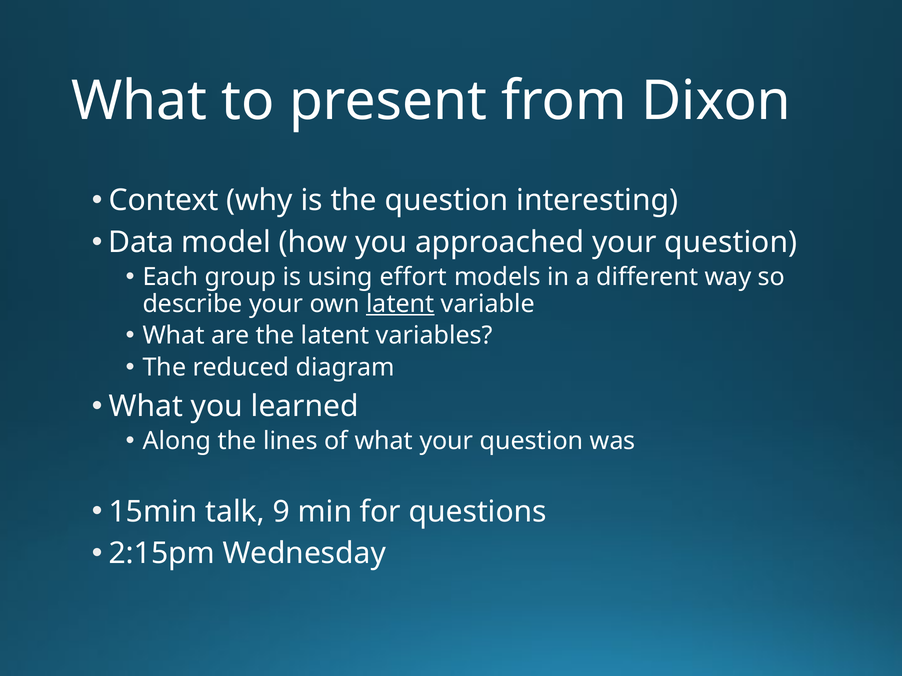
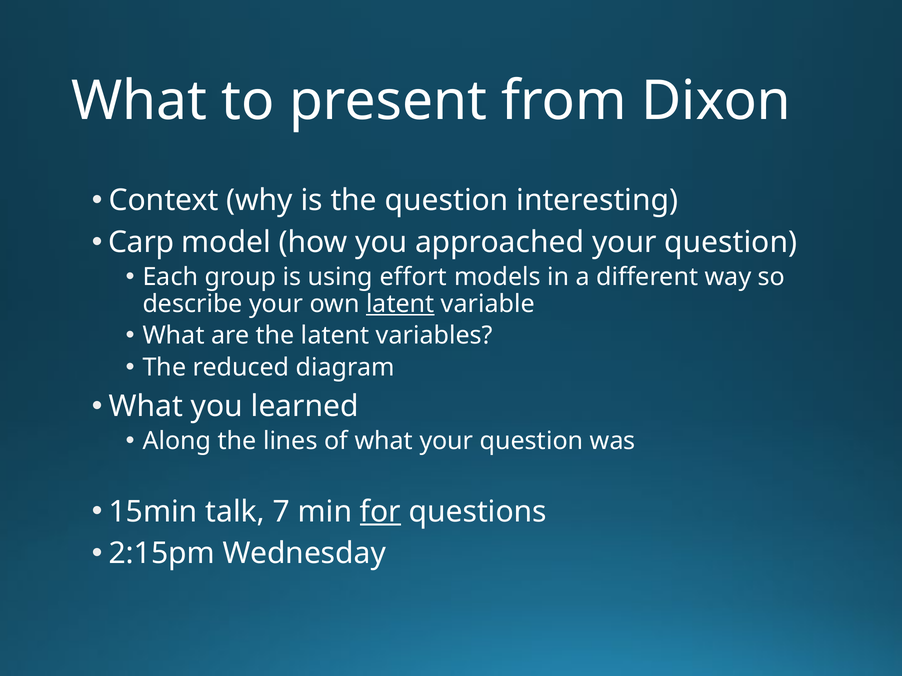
Data: Data -> Carp
9: 9 -> 7
for underline: none -> present
